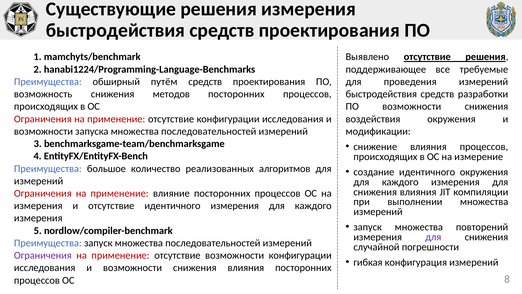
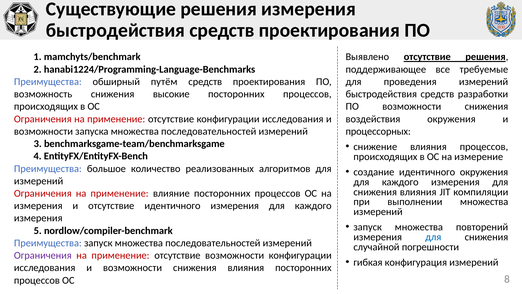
методов: методов -> высокие
модификации: модификации -> процессорных
для at (433, 237) colour: purple -> blue
